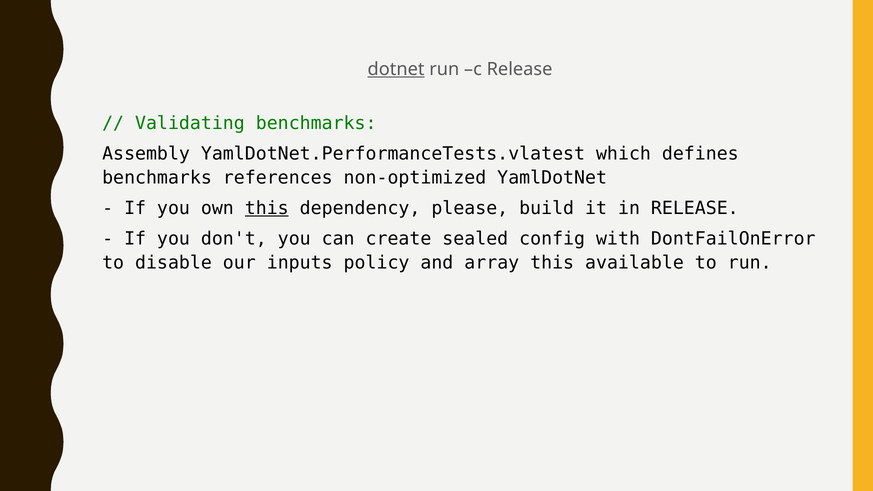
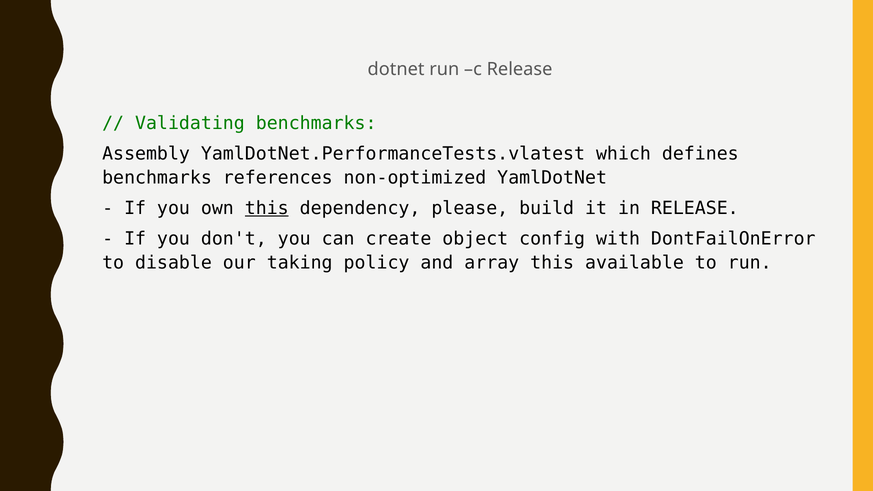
dotnet underline: present -> none
sealed: sealed -> object
inputs: inputs -> taking
